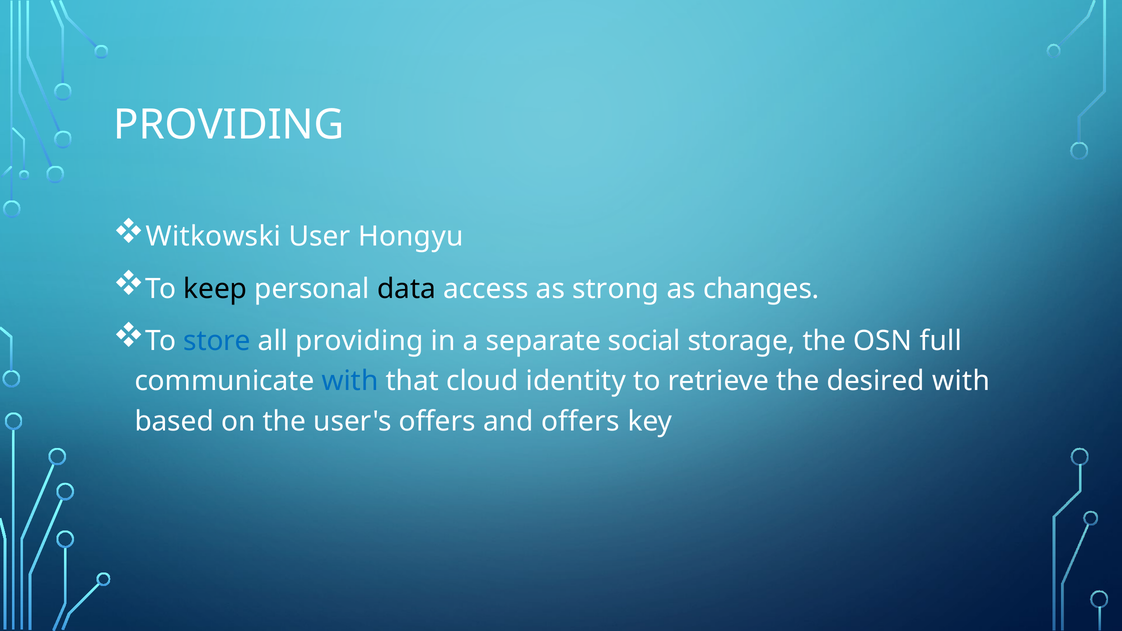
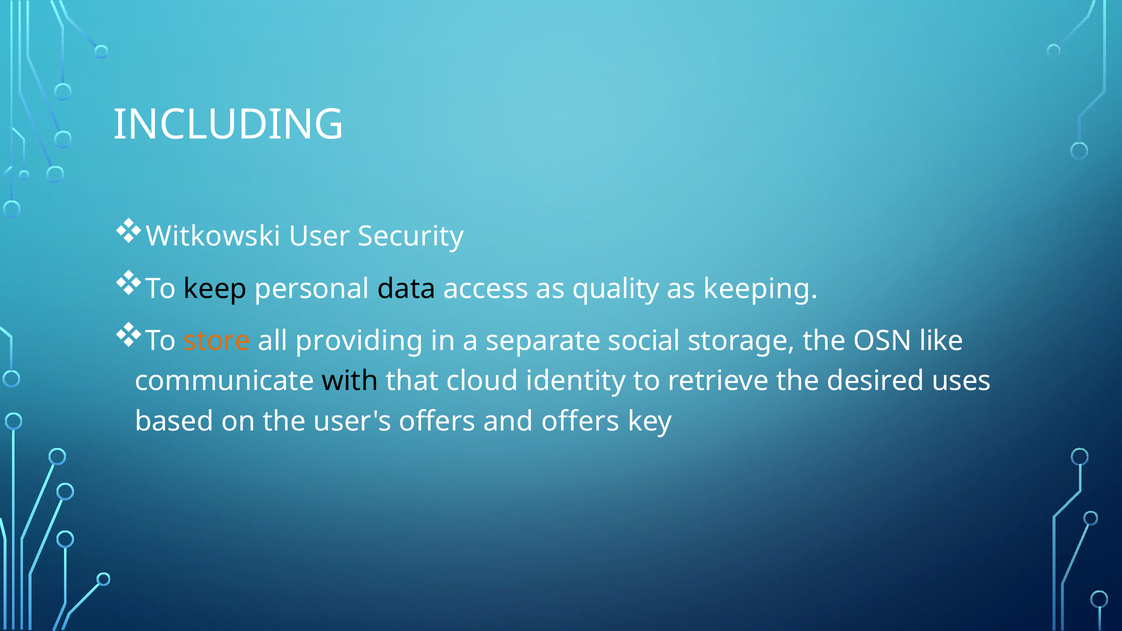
PROVIDING at (229, 125): PROVIDING -> INCLUDING
Hongyu: Hongyu -> Security
strong: strong -> quality
changes: changes -> keeping
store colour: blue -> orange
full: full -> like
with at (350, 381) colour: blue -> black
desired with: with -> uses
